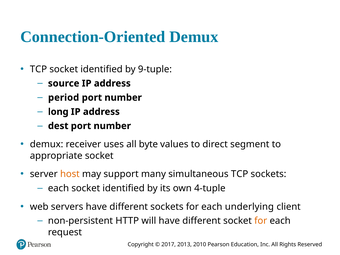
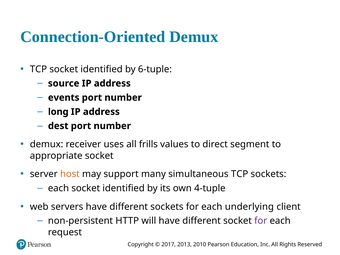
9-tuple: 9-tuple -> 6-tuple
period: period -> events
byte: byte -> frills
for at (261, 221) colour: orange -> purple
